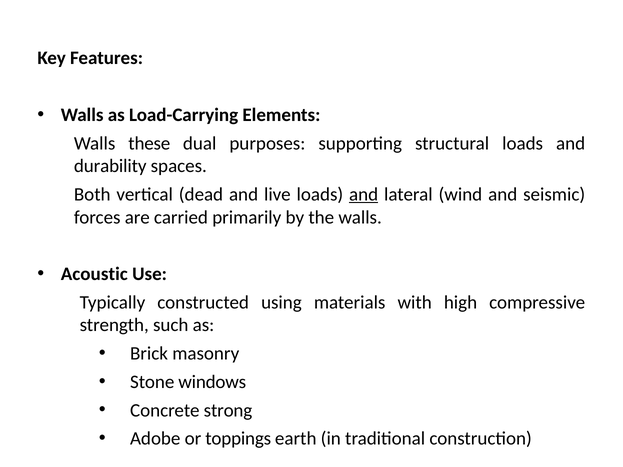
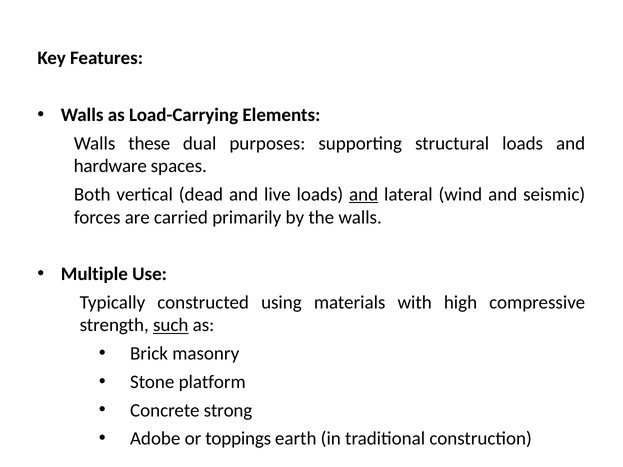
durability: durability -> hardware
Acoustic: Acoustic -> Multiple
such underline: none -> present
windows: windows -> platform
